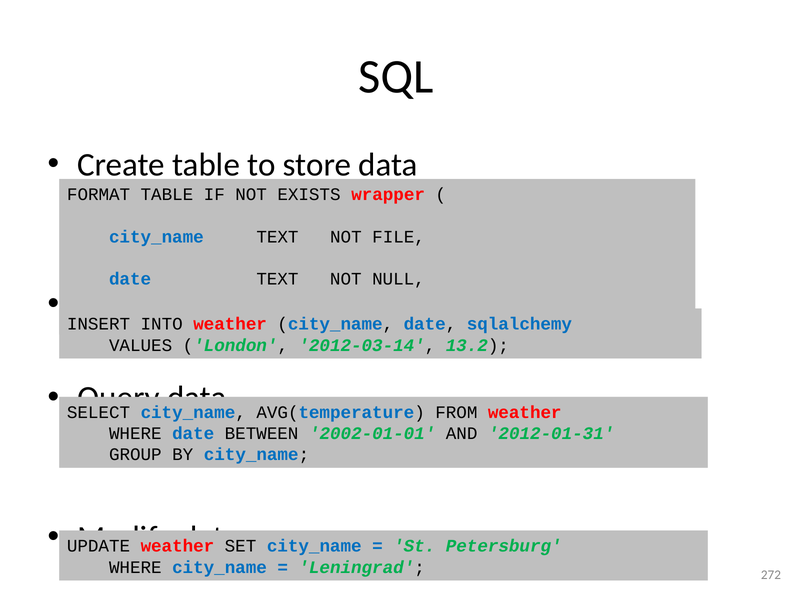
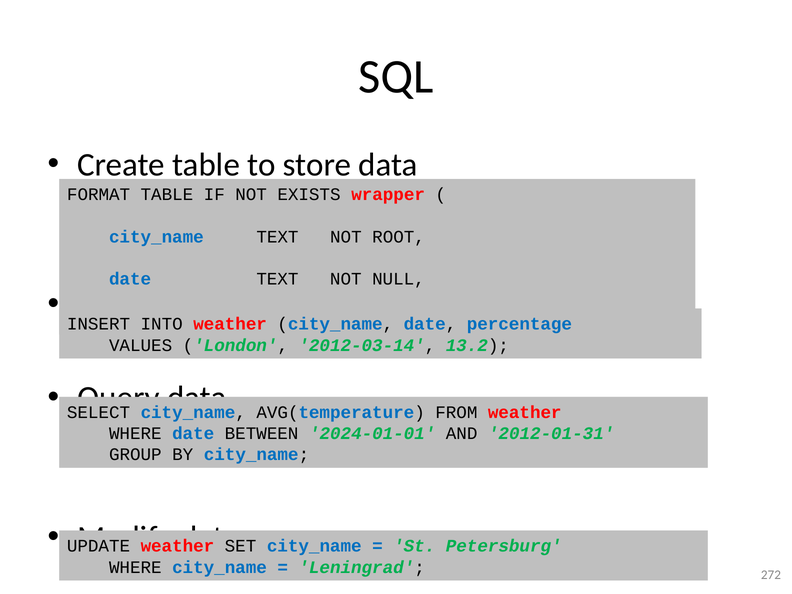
FILE: FILE -> ROOT
sqlalchemy: sqlalchemy -> percentage
2002-01-01: 2002-01-01 -> 2024-01-01
